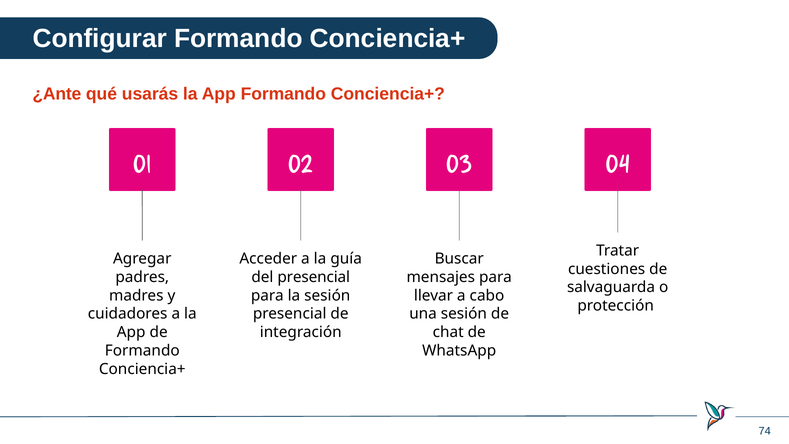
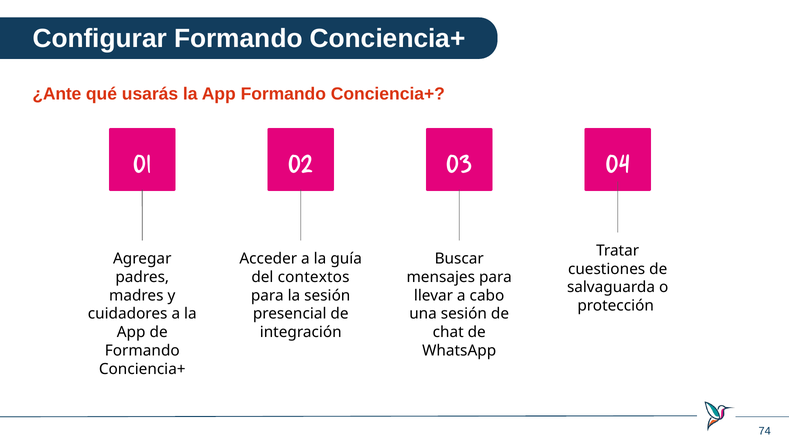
del presencial: presencial -> contextos
